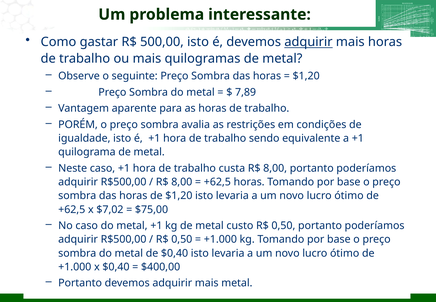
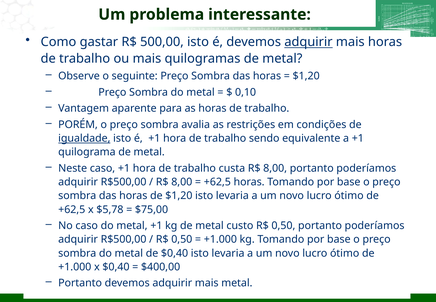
7,89: 7,89 -> 0,10
igualdade underline: none -> present
$7,02: $7,02 -> $5,78
